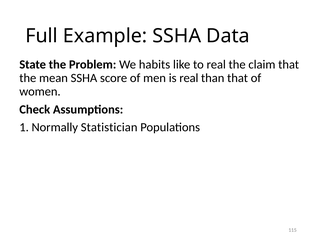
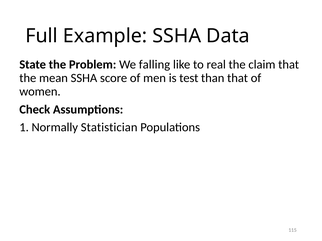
habits: habits -> falling
is real: real -> test
